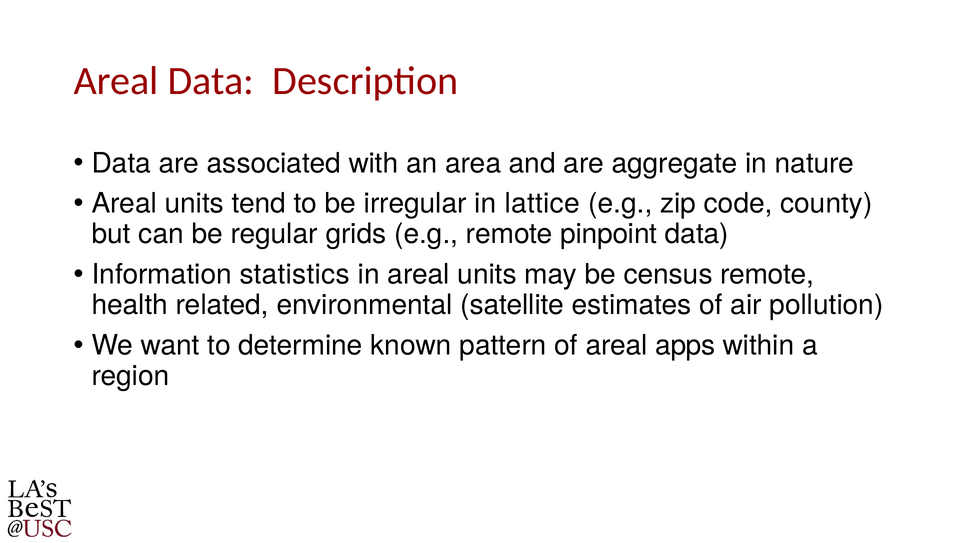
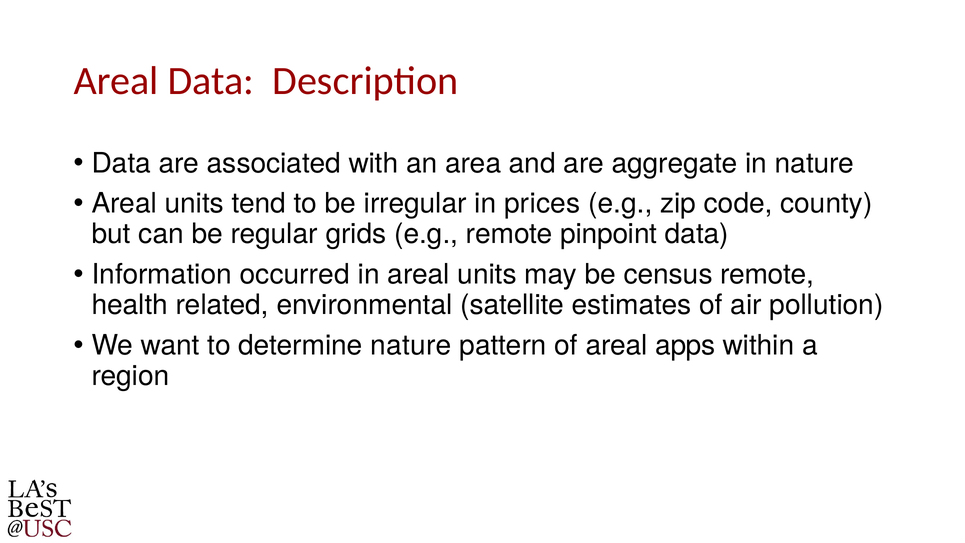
lattice: lattice -> prices
statistics: statistics -> occurred
determine known: known -> nature
